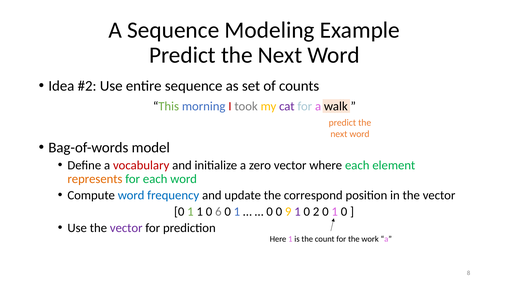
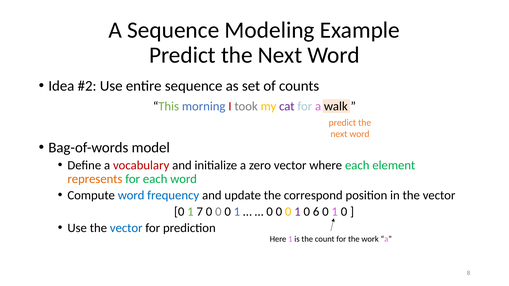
1 1: 1 -> 7
6 at (218, 212): 6 -> 0
9 at (288, 212): 9 -> 0
2: 2 -> 6
vector at (126, 228) colour: purple -> blue
